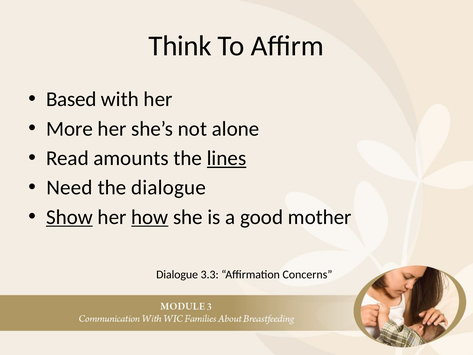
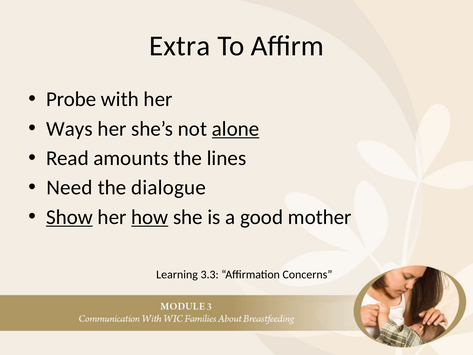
Think: Think -> Extra
Based: Based -> Probe
More: More -> Ways
alone underline: none -> present
lines underline: present -> none
Dialogue at (177, 274): Dialogue -> Learning
